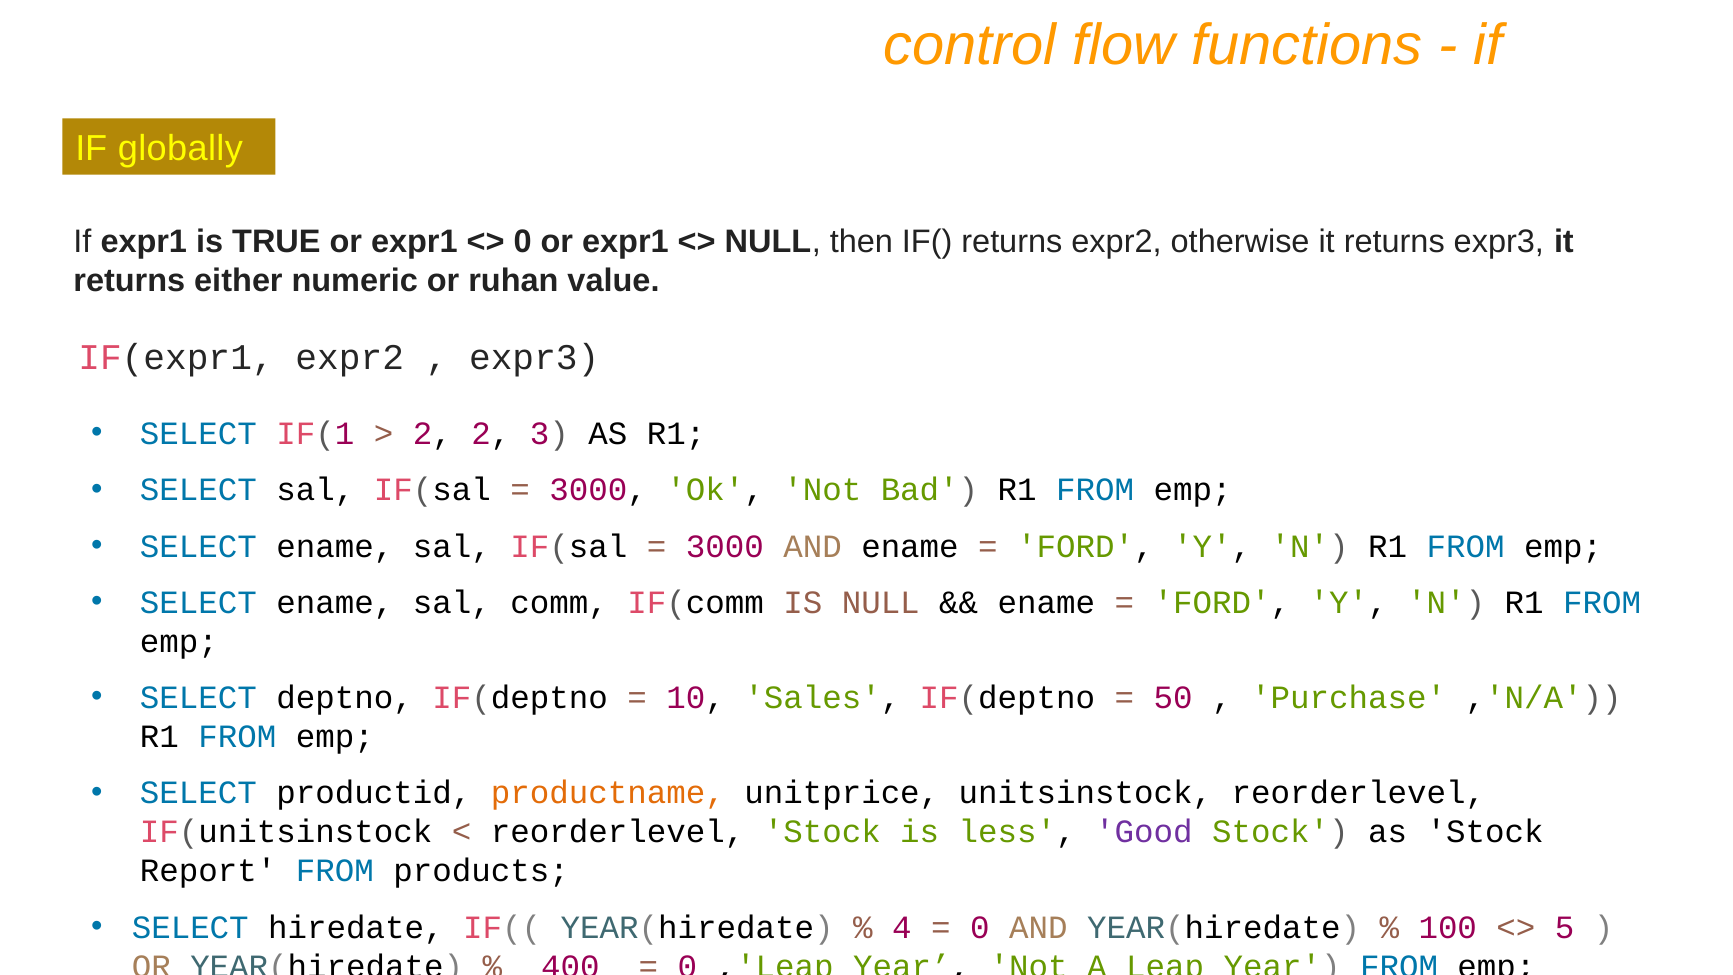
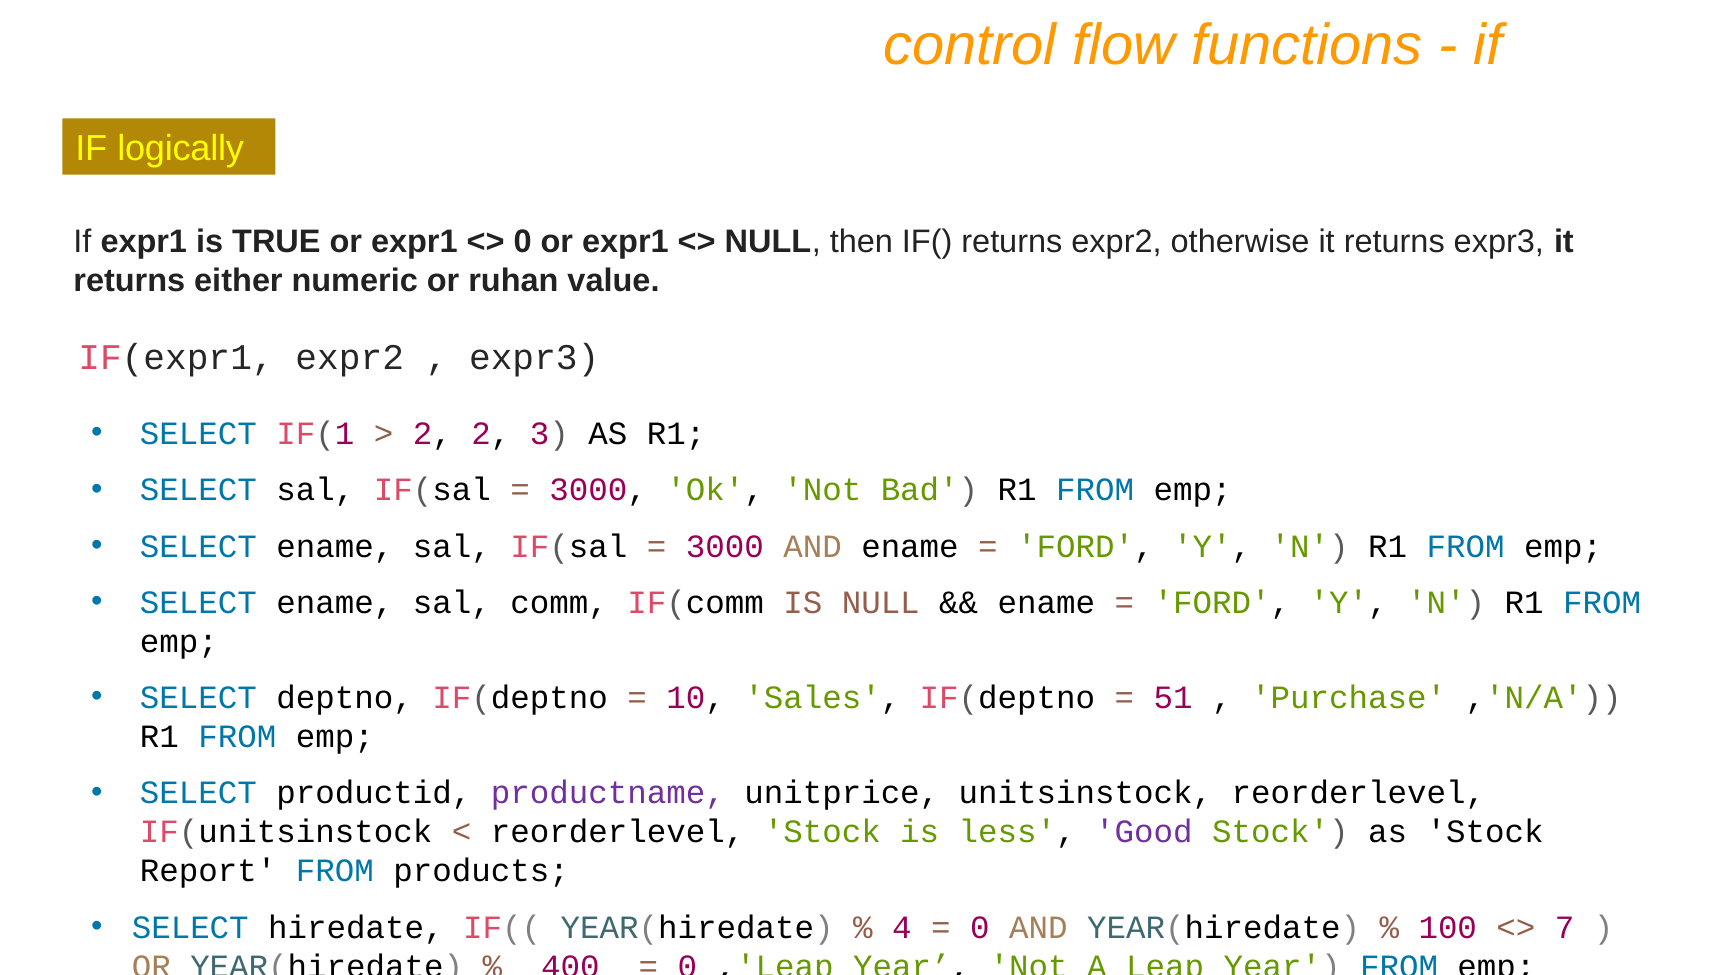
globally: globally -> logically
50: 50 -> 51
productname colour: orange -> purple
5: 5 -> 7
